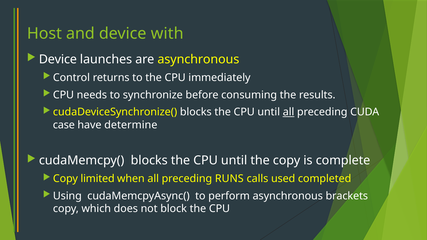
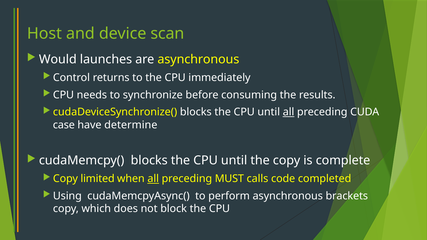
with: with -> scan
Device at (58, 59): Device -> Would
all at (153, 179) underline: none -> present
RUNS: RUNS -> MUST
used: used -> code
